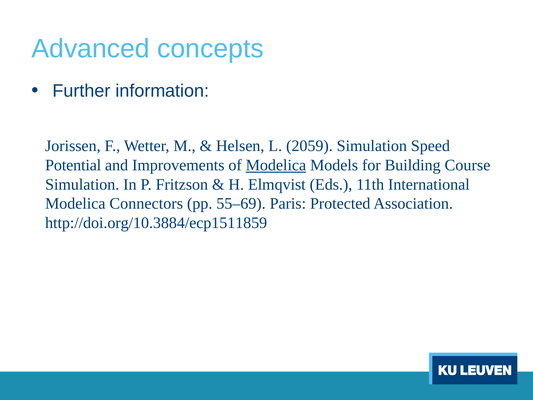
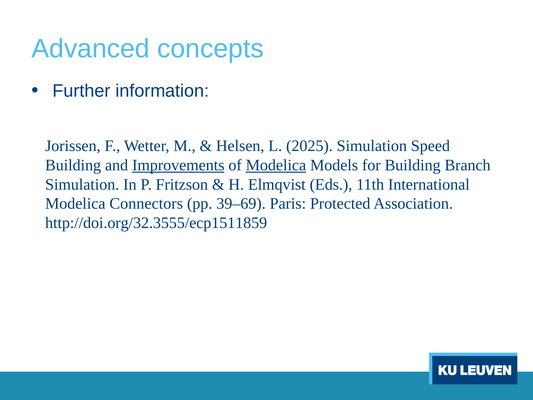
2059: 2059 -> 2025
Potential at (73, 165): Potential -> Building
Improvements underline: none -> present
Course: Course -> Branch
55–69: 55–69 -> 39–69
http://doi.org/10.3884/ecp1511859: http://doi.org/10.3884/ecp1511859 -> http://doi.org/32.3555/ecp1511859
